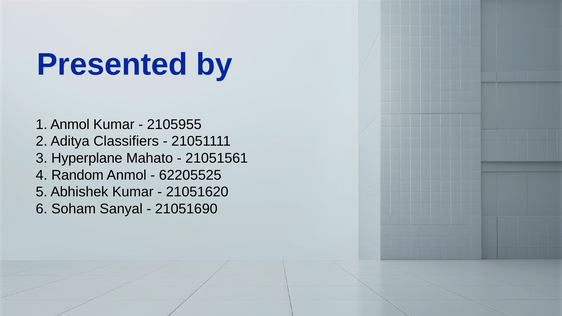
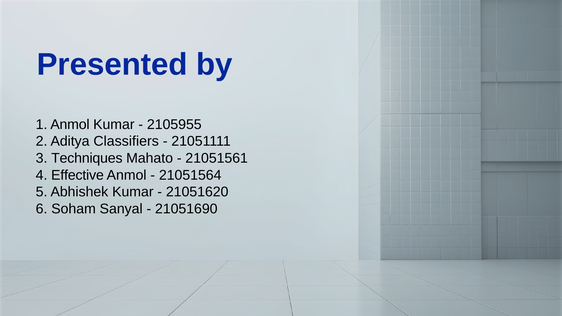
Hyperplane: Hyperplane -> Techniques
Random: Random -> Effective
62205525: 62205525 -> 21051564
